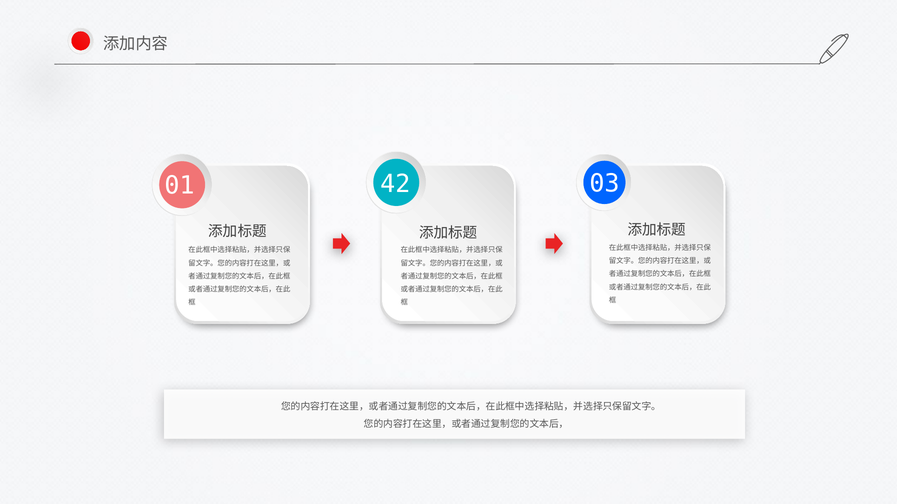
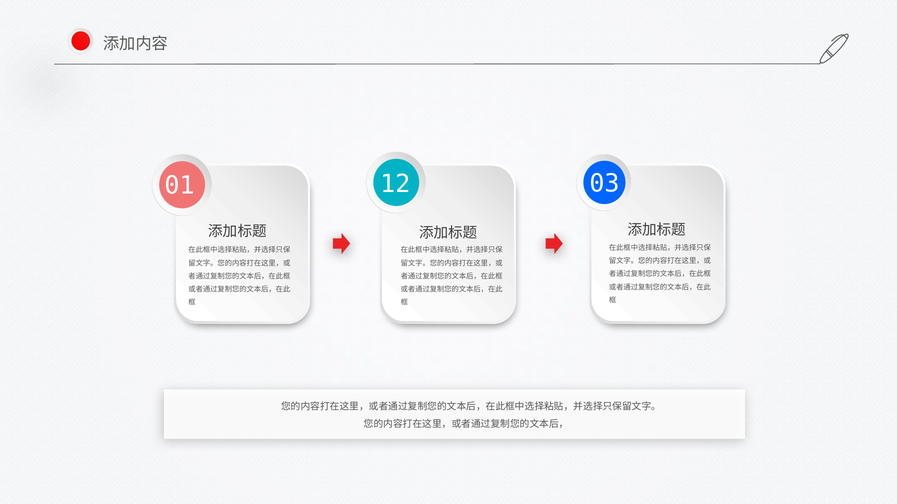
42: 42 -> 12
